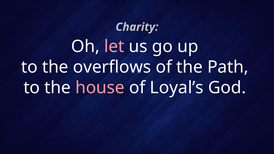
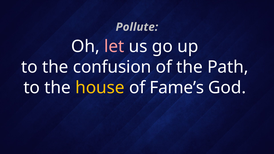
Charity: Charity -> Pollute
overflows: overflows -> confusion
house colour: pink -> yellow
Loyal’s: Loyal’s -> Fame’s
